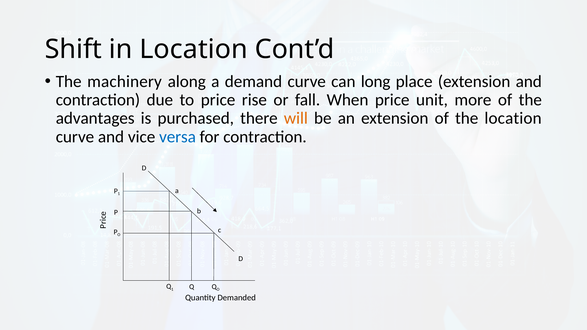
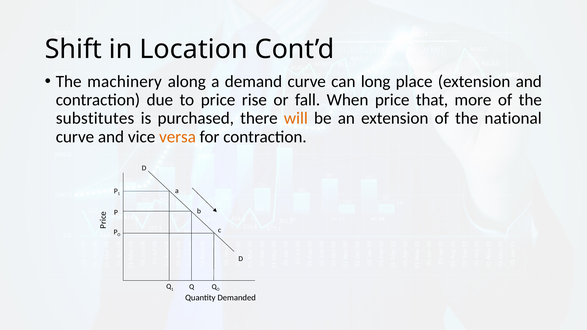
unit: unit -> that
advantages: advantages -> substitutes
the location: location -> national
versa colour: blue -> orange
